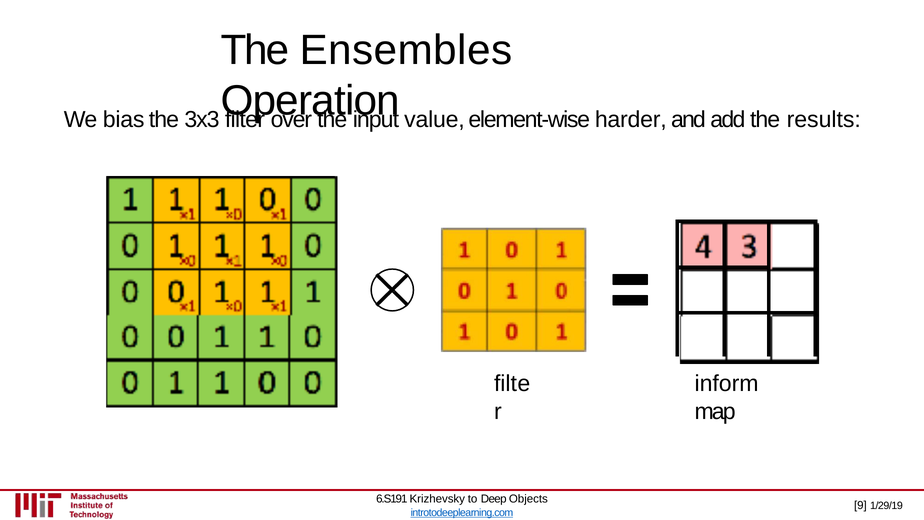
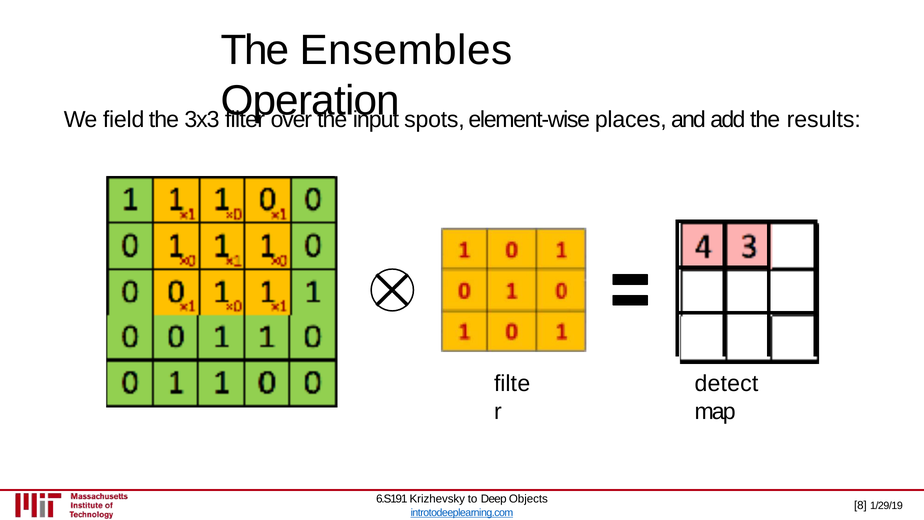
bias: bias -> field
value: value -> spots
harder: harder -> places
inform: inform -> detect
9: 9 -> 8
